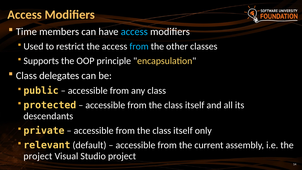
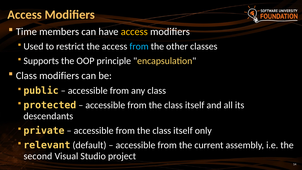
access at (134, 32) colour: light blue -> yellow
Class delegates: delegates -> modifiers
project at (38, 156): project -> second
